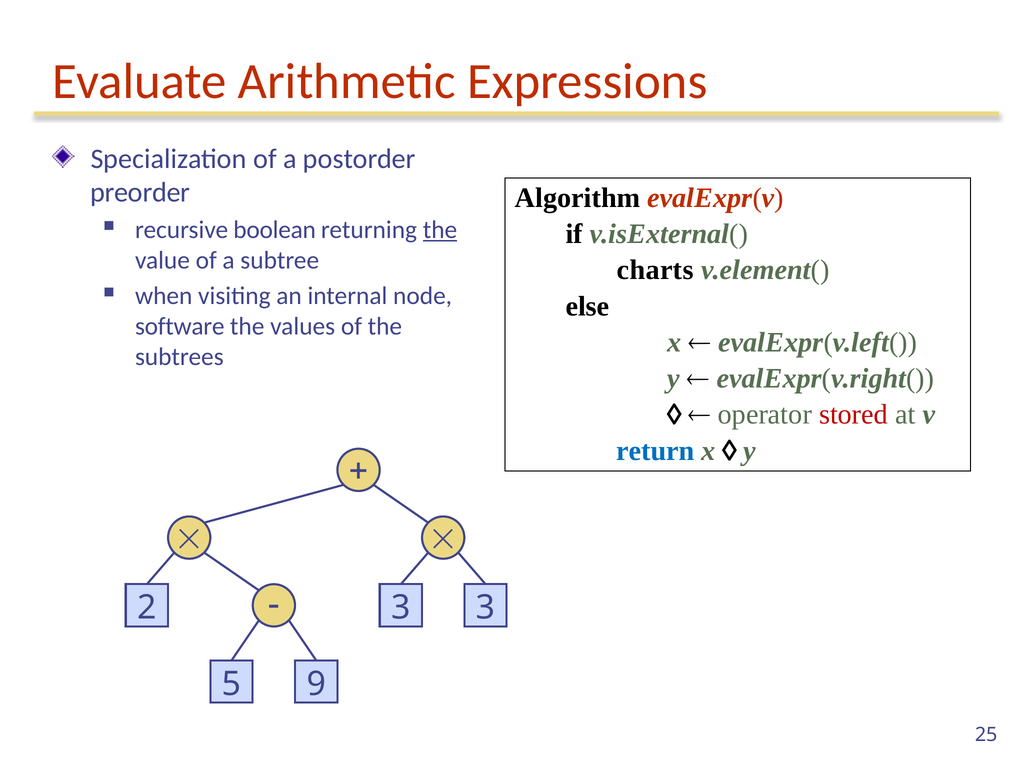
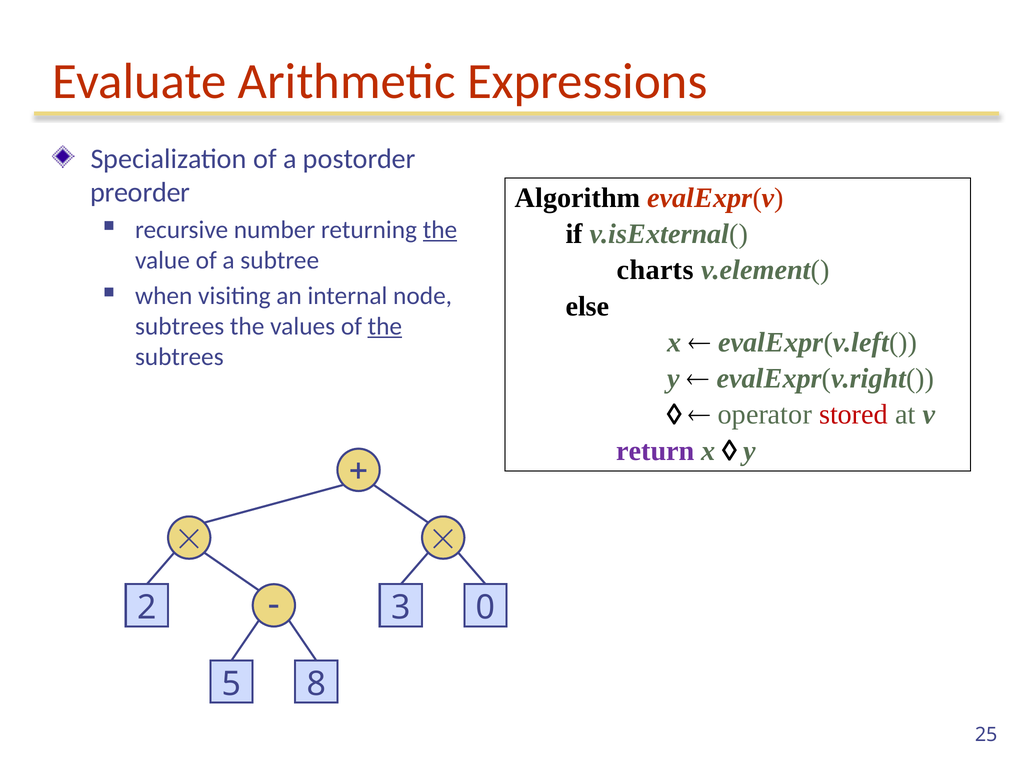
boolean: boolean -> number
software at (180, 326): software -> subtrees
the at (385, 326) underline: none -> present
return colour: blue -> purple
3 3: 3 -> 0
9: 9 -> 8
